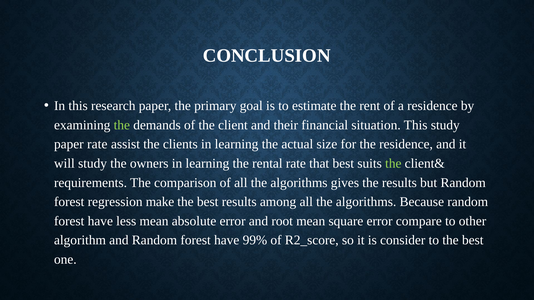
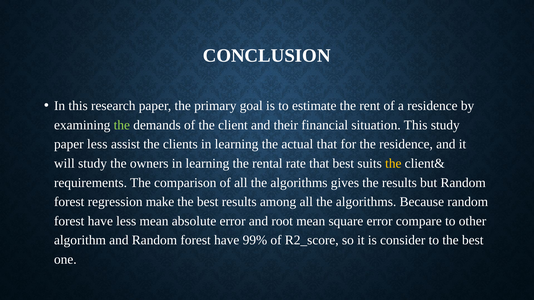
paper rate: rate -> less
actual size: size -> that
the at (393, 164) colour: light green -> yellow
